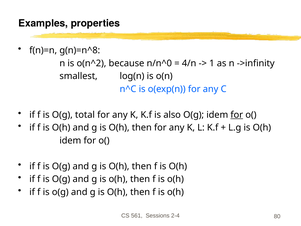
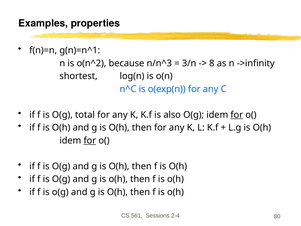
g(n)=n^8: g(n)=n^8 -> g(n)=n^1
n/n^0: n/n^0 -> n/n^3
4/n: 4/n -> 3/n
1: 1 -> 8
smallest: smallest -> shortest
for at (90, 140) underline: none -> present
